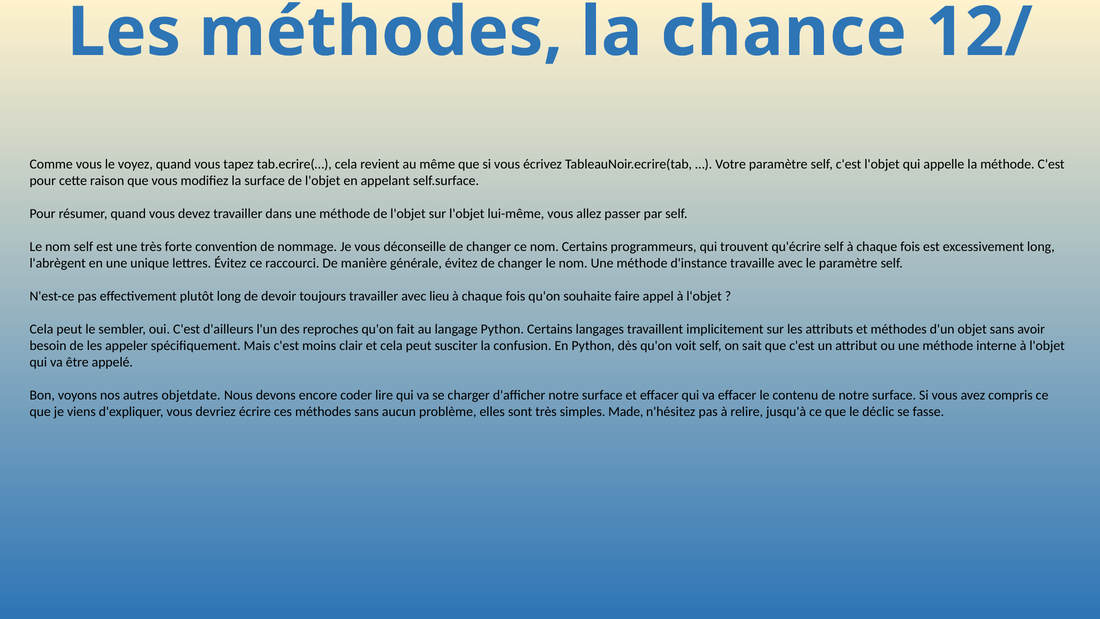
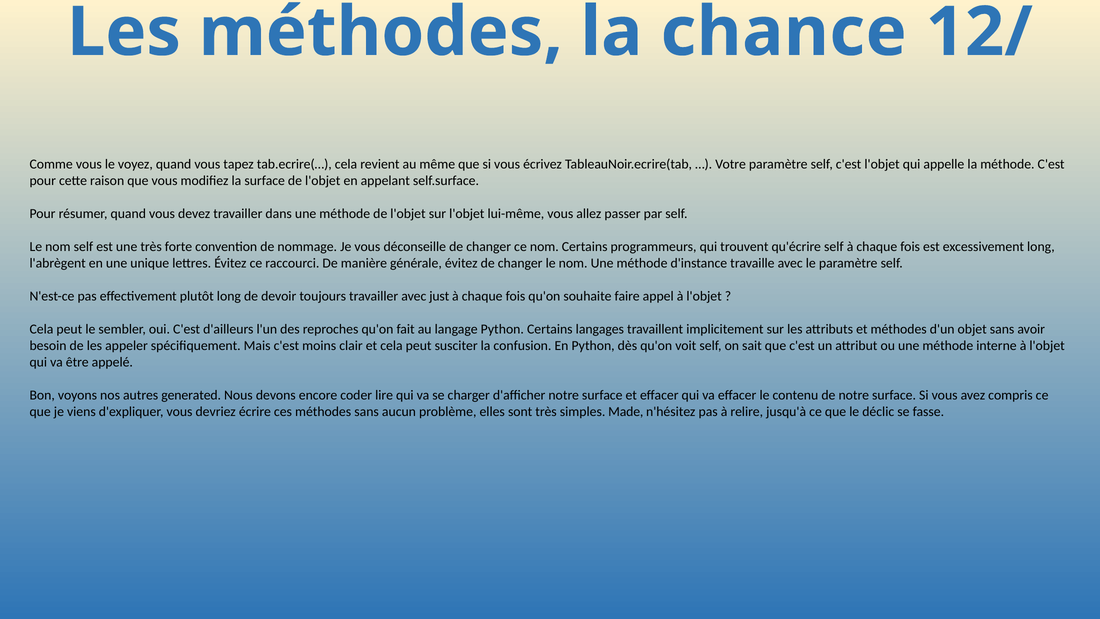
lieu: lieu -> just
objetdate: objetdate -> generated
